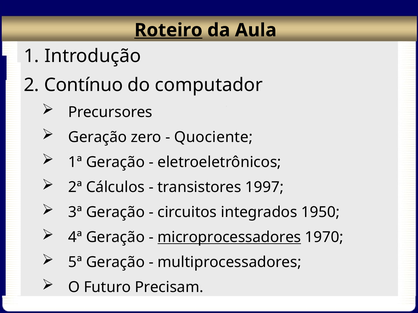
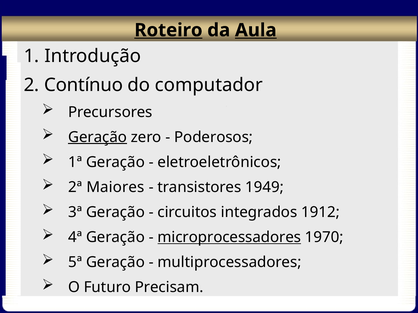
Aula underline: none -> present
Geração at (98, 137) underline: none -> present
Quociente: Quociente -> Poderosos
Cálculos: Cálculos -> Maiores
1997: 1997 -> 1949
1950: 1950 -> 1912
